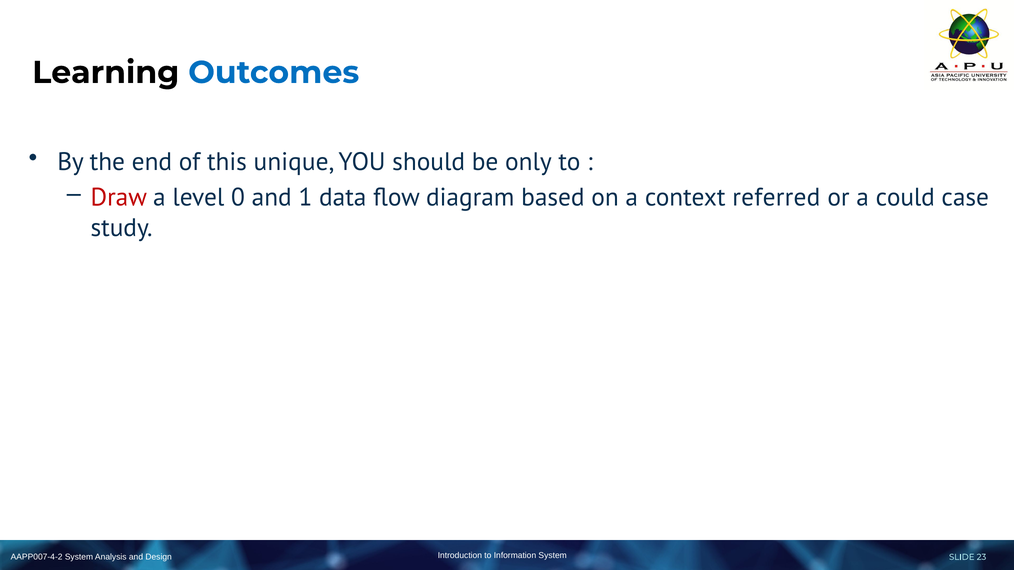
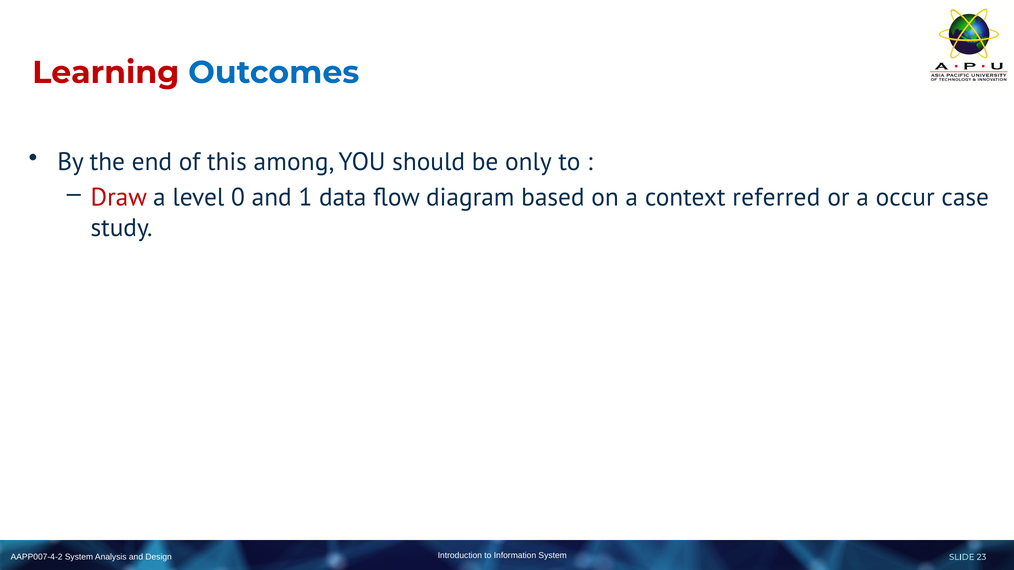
Learning colour: black -> red
unique: unique -> among
could: could -> occur
